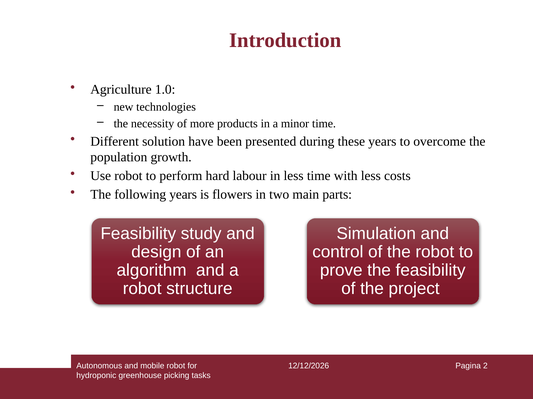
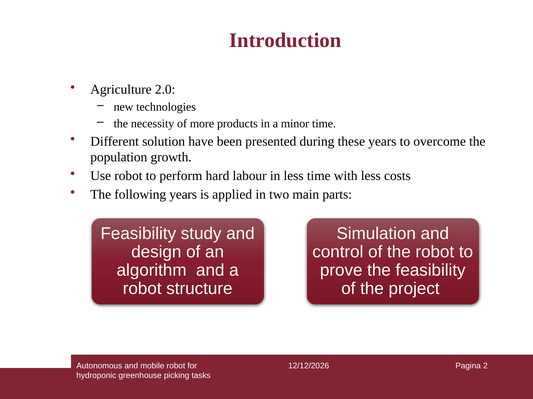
1.0: 1.0 -> 2.0
flowers: flowers -> applied
